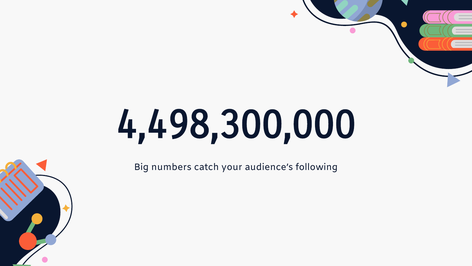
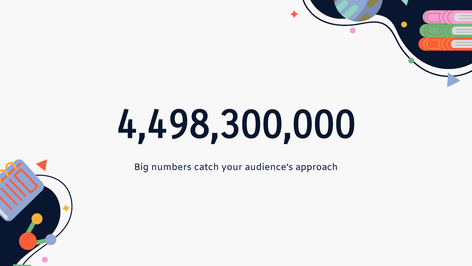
following: following -> approach
